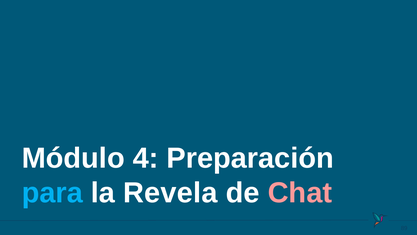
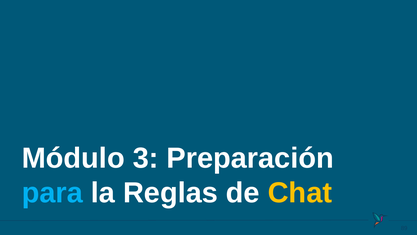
4: 4 -> 3
Revela: Revela -> Reglas
Chat colour: pink -> yellow
